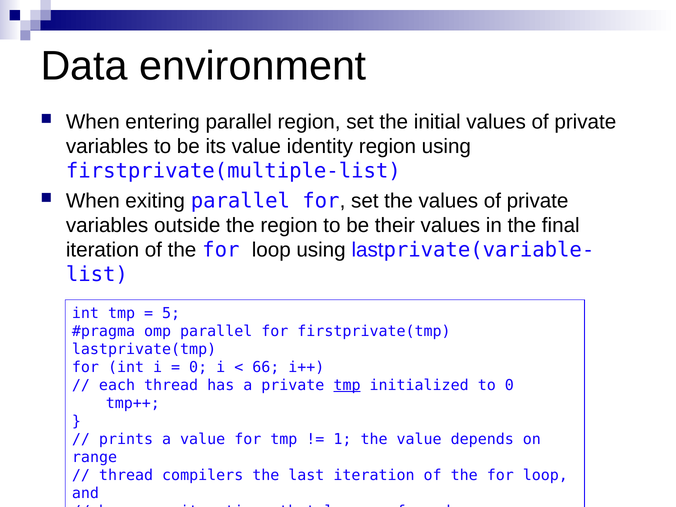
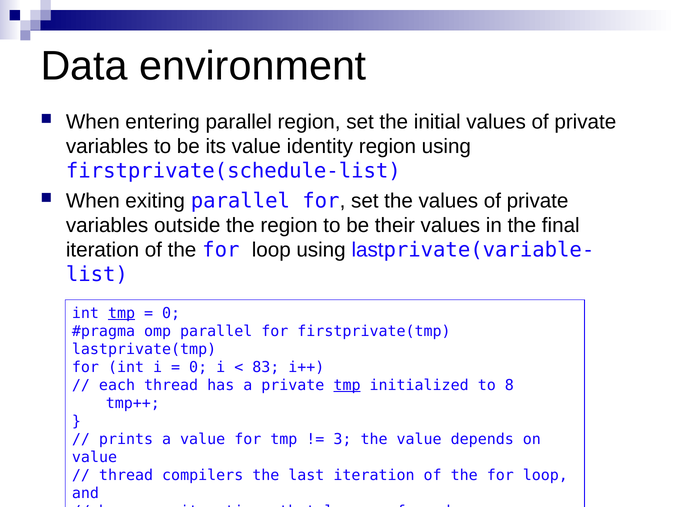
firstprivate(multiple-list: firstprivate(multiple-list -> firstprivate(schedule-list
tmp at (122, 313) underline: none -> present
5 at (171, 313): 5 -> 0
66: 66 -> 83
to 0: 0 -> 8
1: 1 -> 3
range at (95, 457): range -> value
